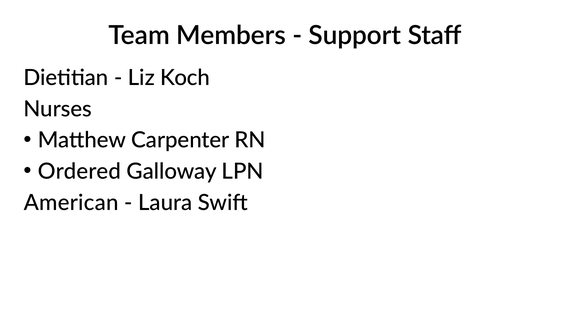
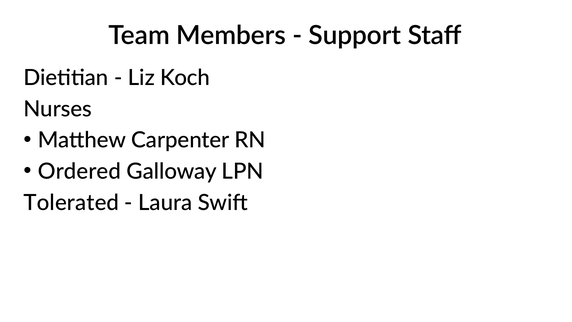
American: American -> Tolerated
